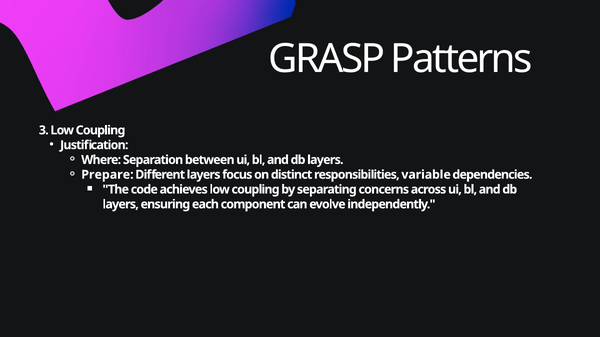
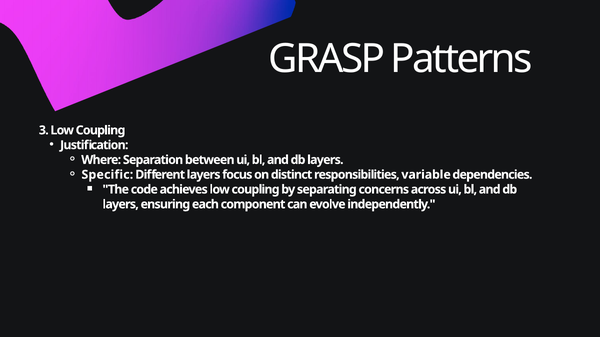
Prepare: Prepare -> Specific
